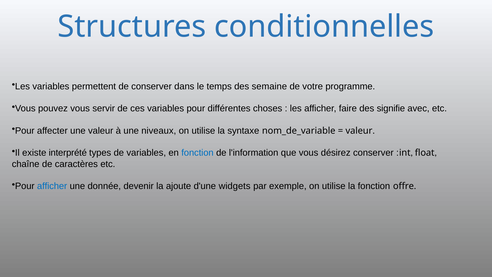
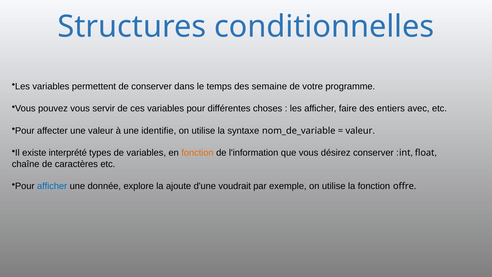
signifie: signifie -> entiers
niveaux: niveaux -> identifie
fonction at (197, 153) colour: blue -> orange
devenir: devenir -> explore
widgets: widgets -> voudrait
